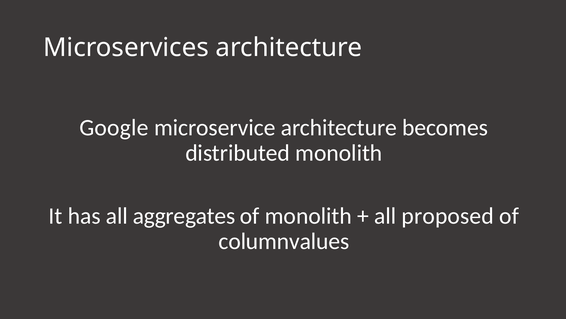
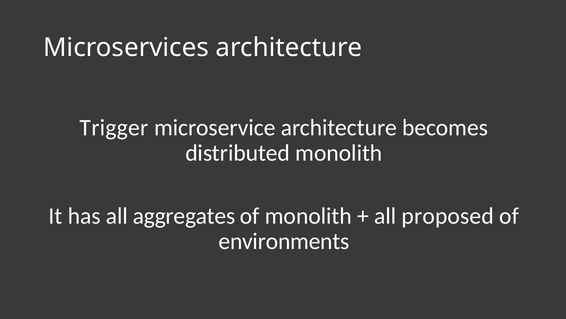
Google: Google -> Trigger
columnvalues: columnvalues -> environments
